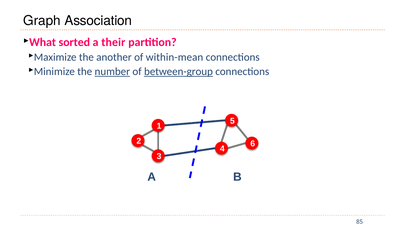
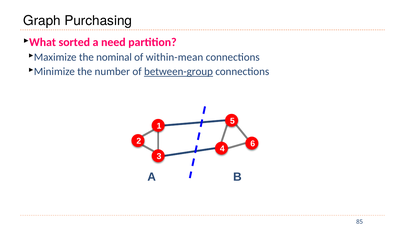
Association: Association -> Purchasing
their: their -> need
another: another -> nominal
number underline: present -> none
